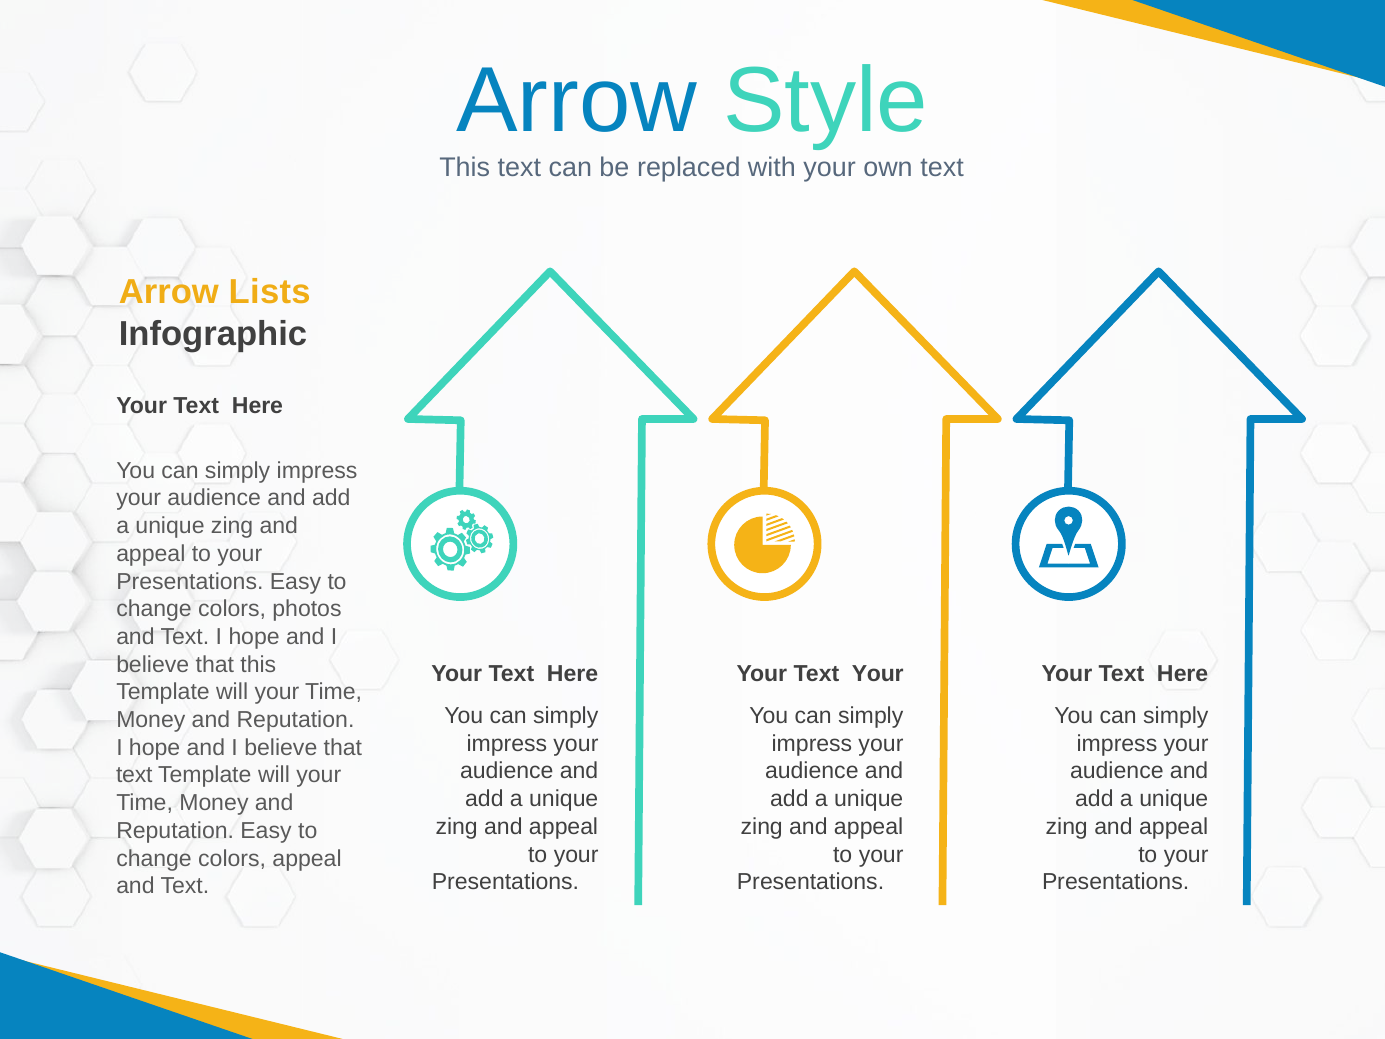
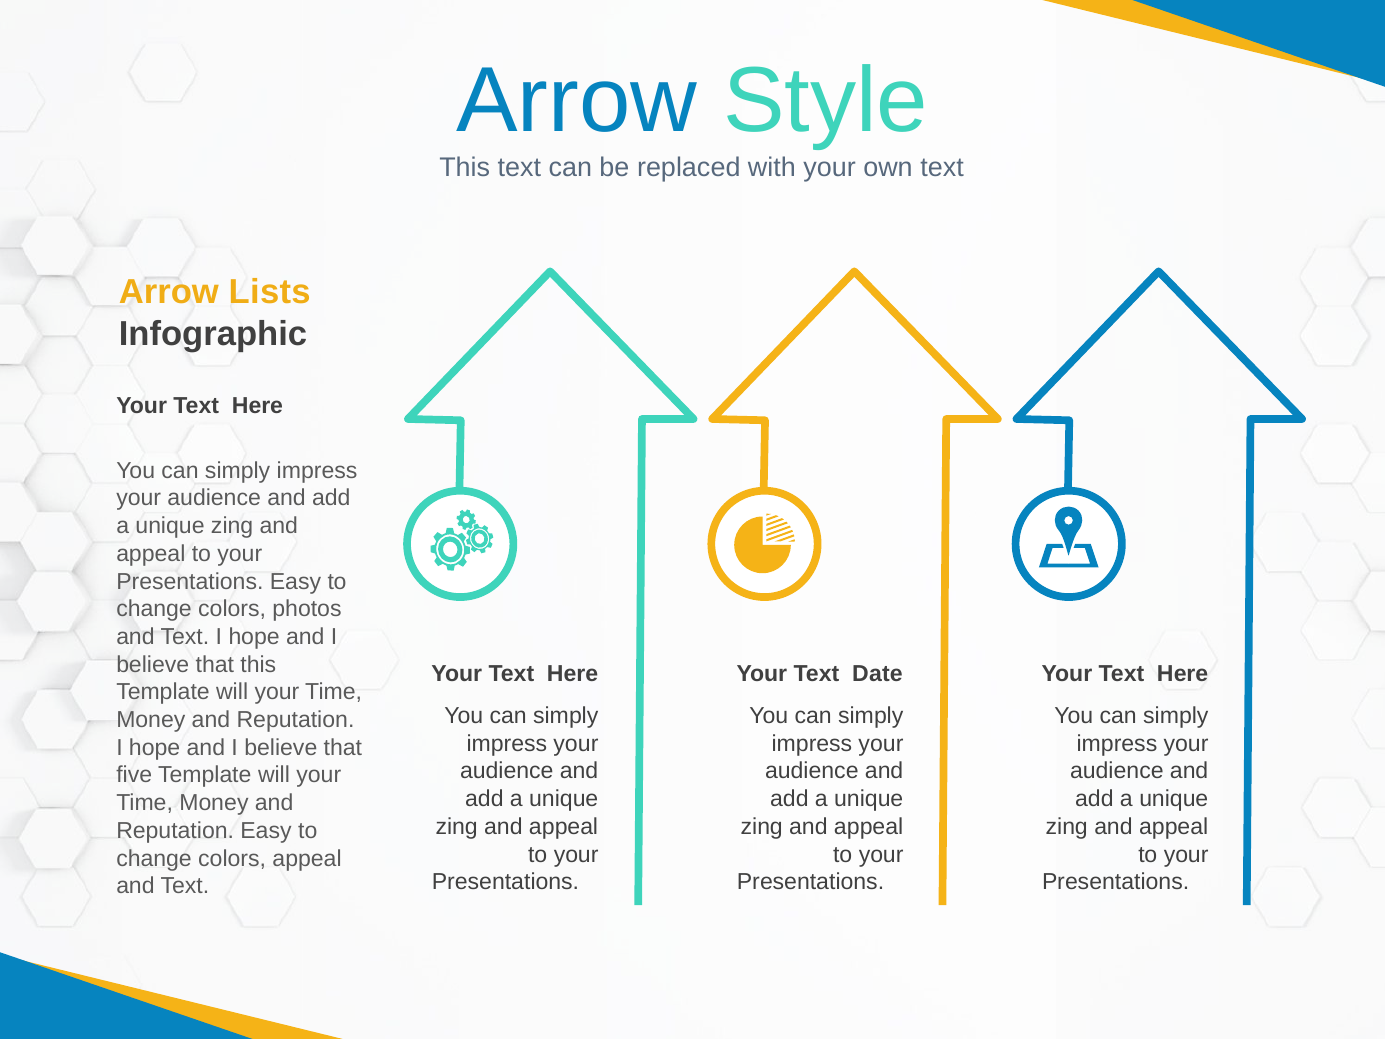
Your Text Your: Your -> Date
text at (134, 775): text -> five
